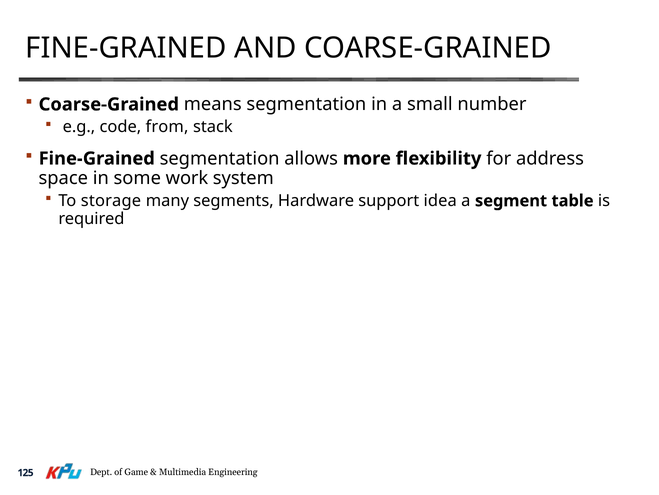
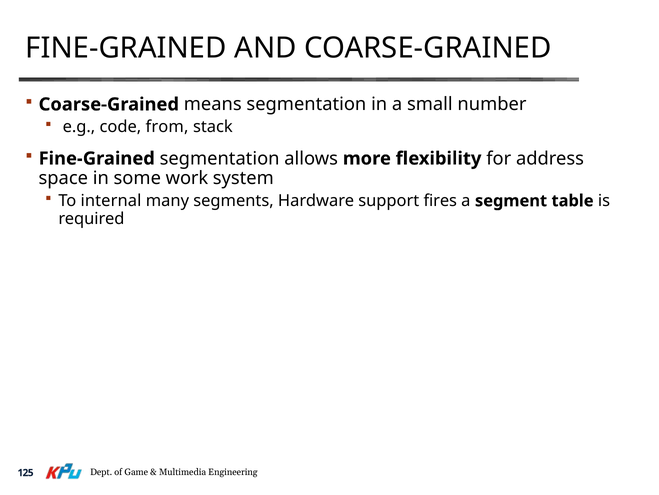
storage: storage -> internal
idea: idea -> fires
